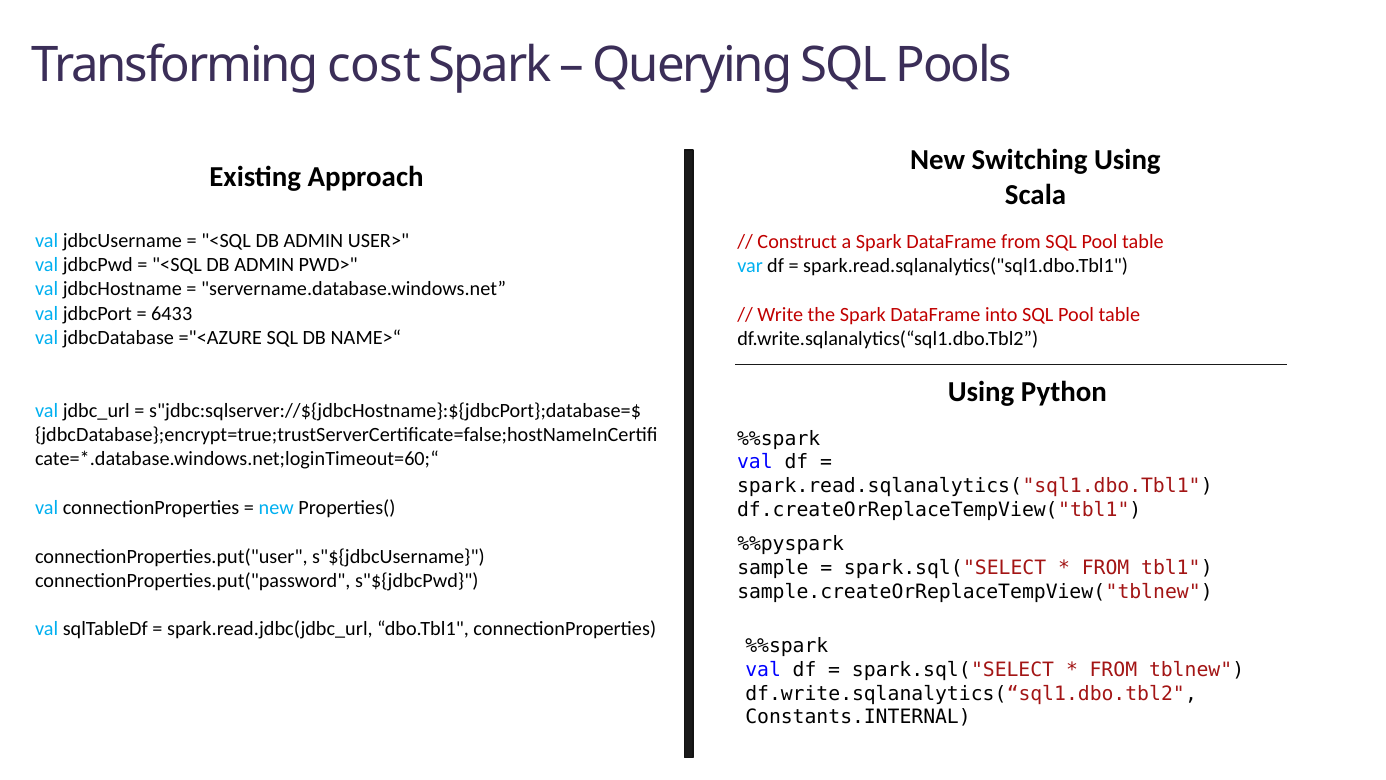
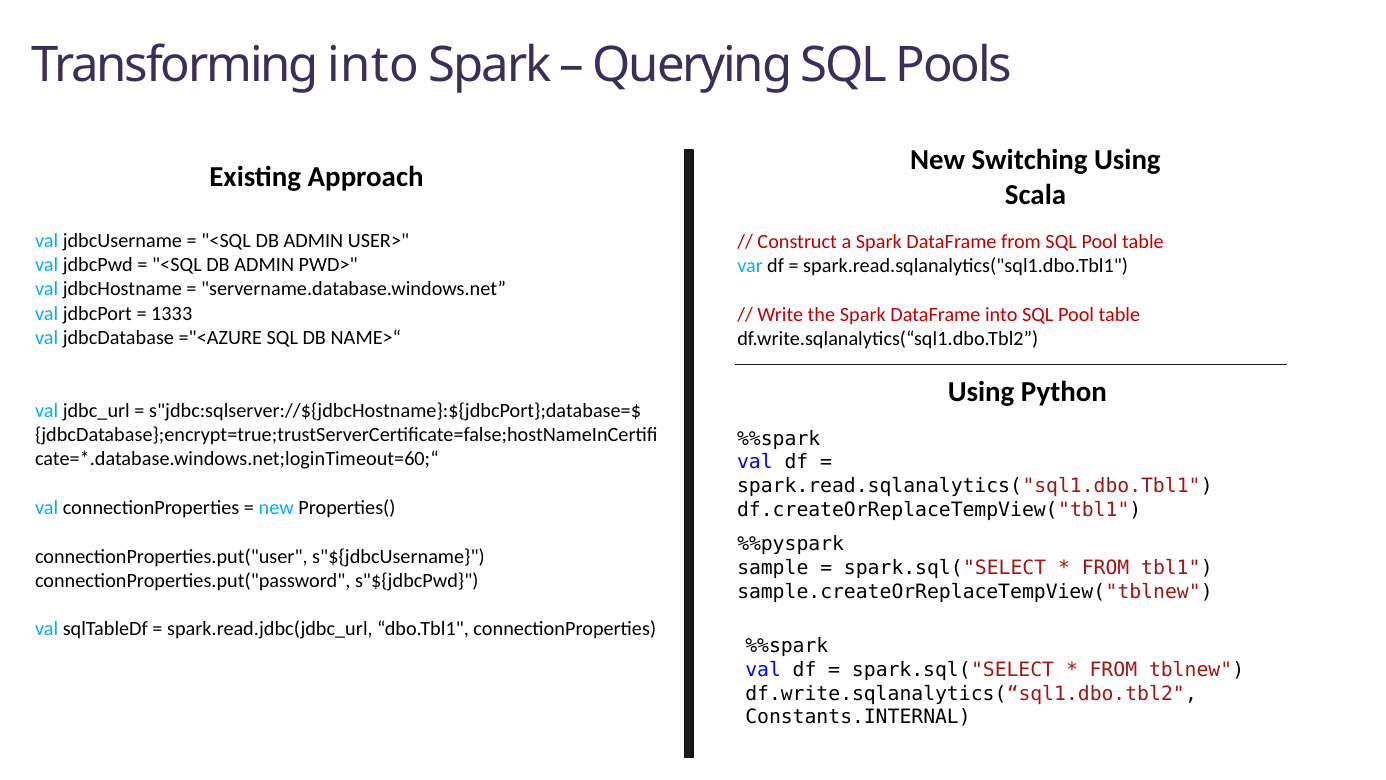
Transforming cost: cost -> into
6433: 6433 -> 1333
